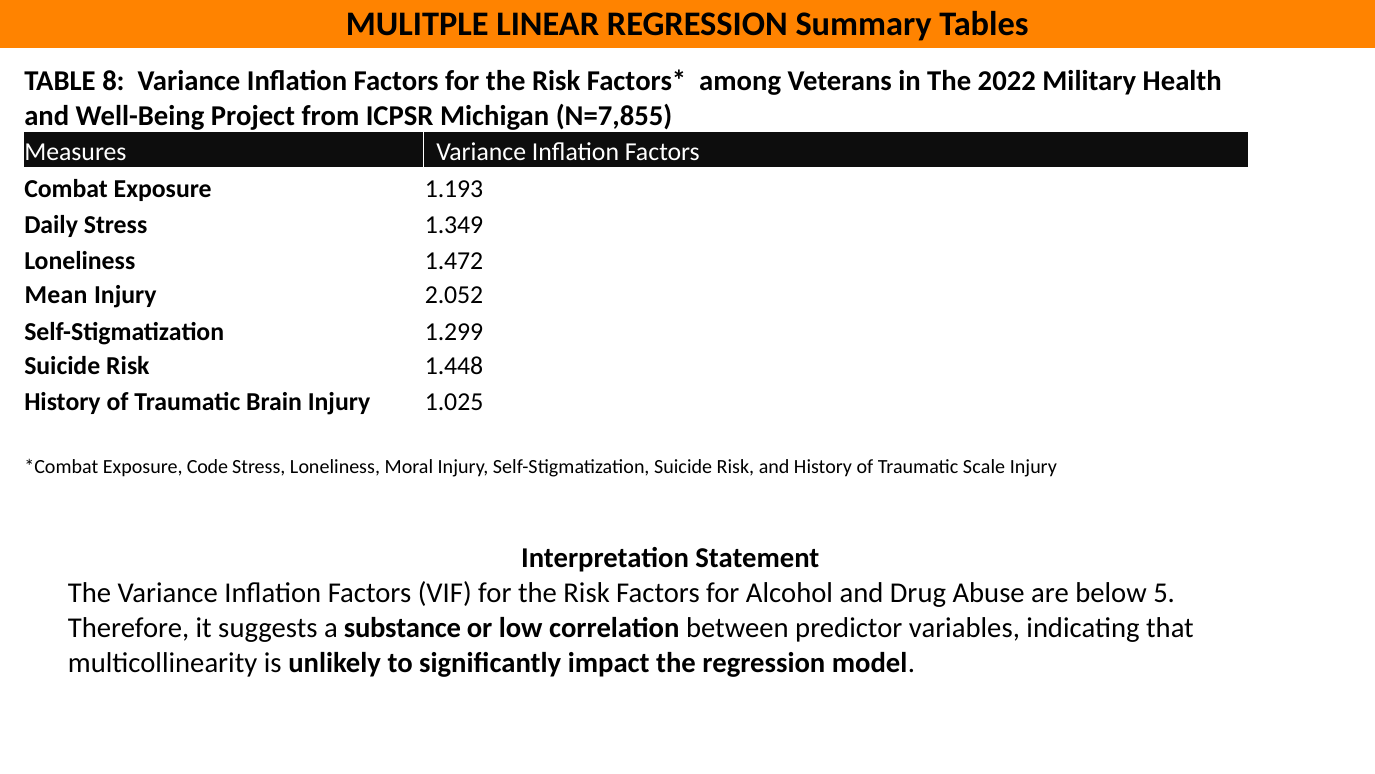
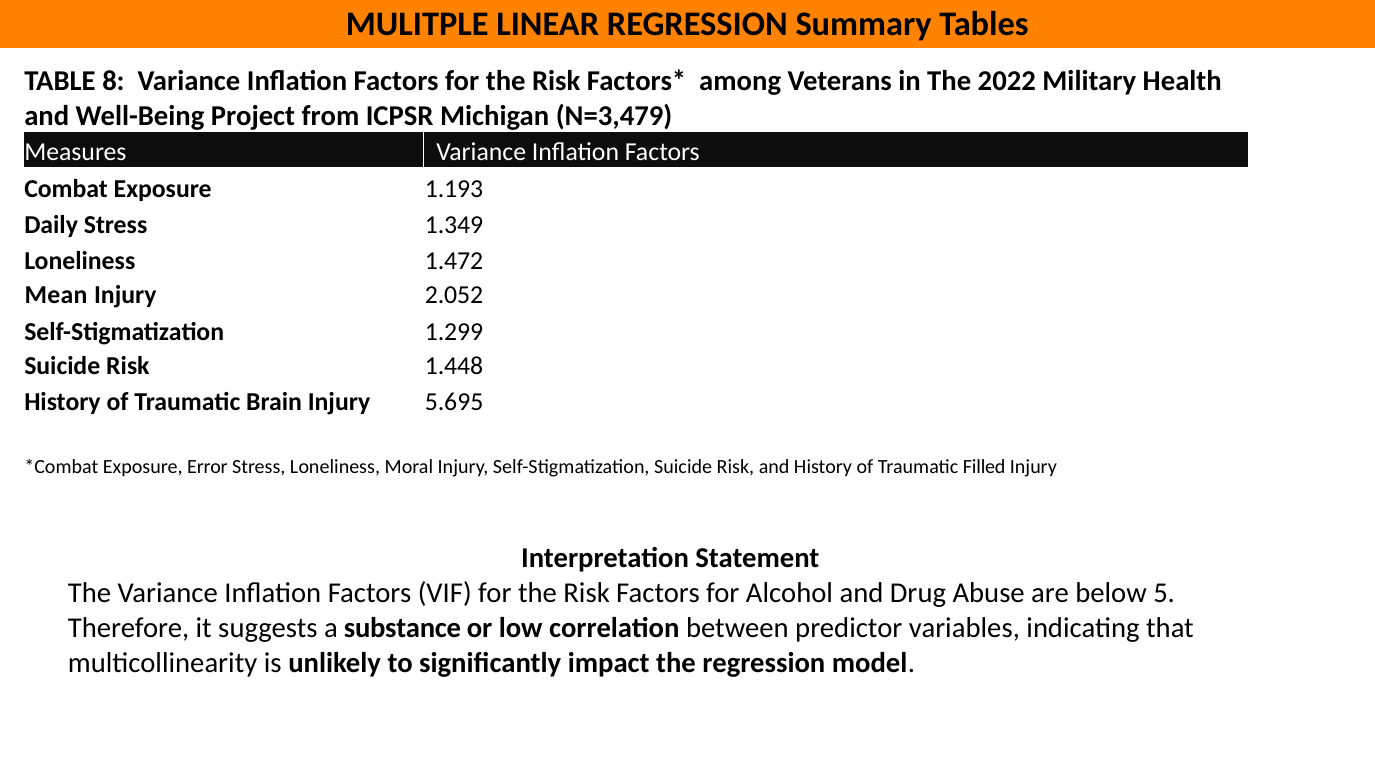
N=7,855: N=7,855 -> N=3,479
1.025: 1.025 -> 5.695
Code: Code -> Error
Scale: Scale -> Filled
